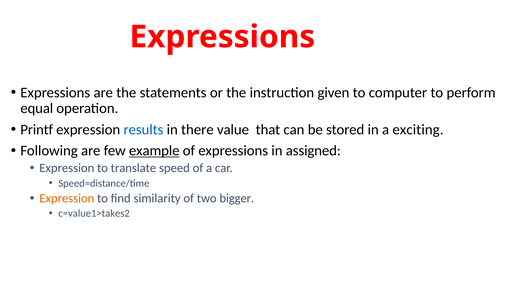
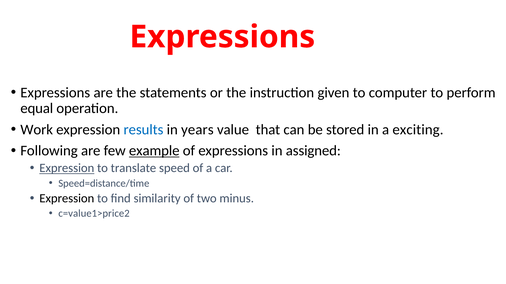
Printf: Printf -> Work
there: there -> years
Expression at (67, 168) underline: none -> present
Expression at (67, 199) colour: orange -> black
bigger: bigger -> minus
c=value1>takes2: c=value1>takes2 -> c=value1>price2
